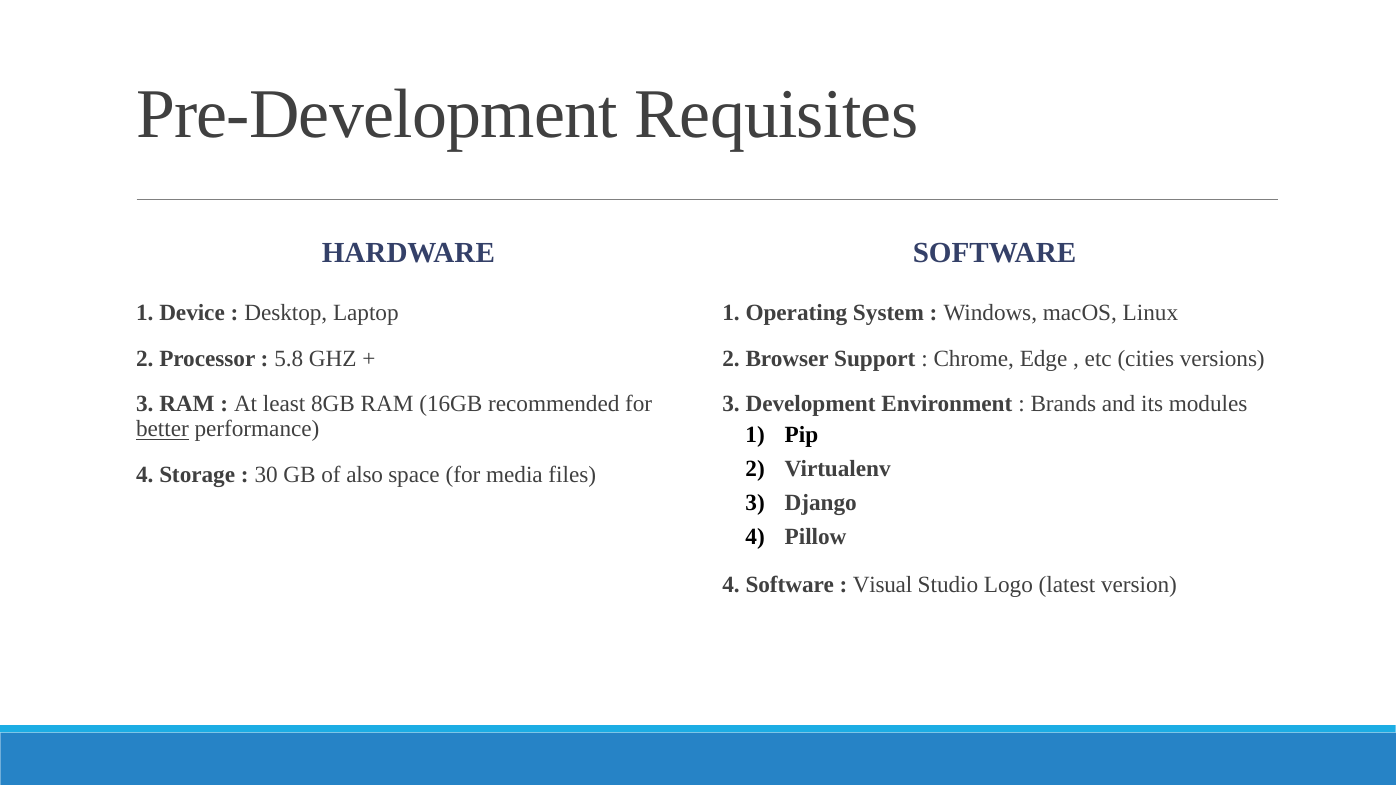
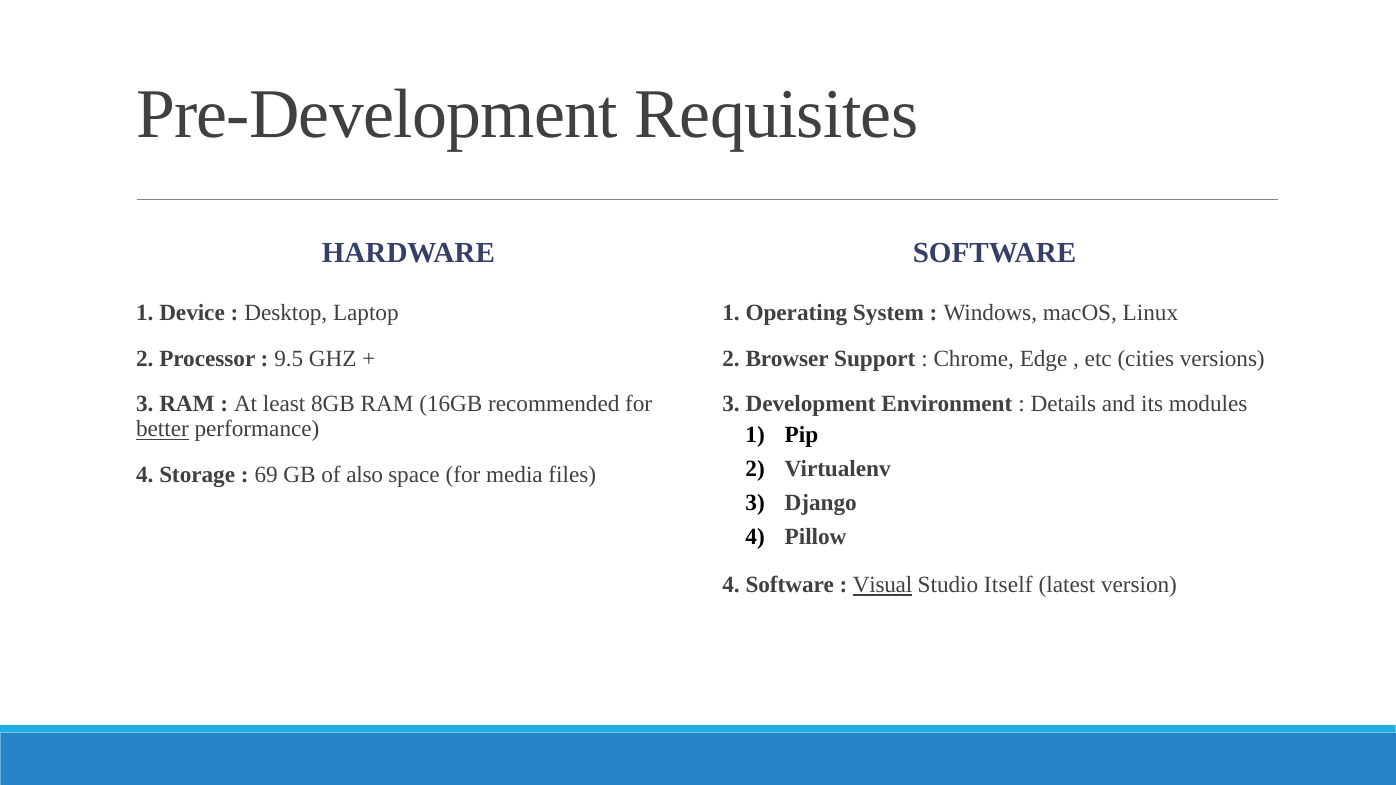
5.8: 5.8 -> 9.5
Brands: Brands -> Details
30: 30 -> 69
Visual underline: none -> present
Logo: Logo -> Itself
